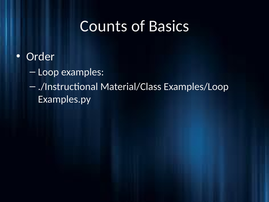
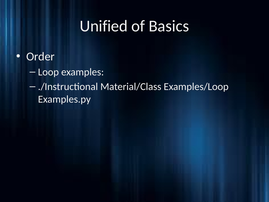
Counts: Counts -> Unified
